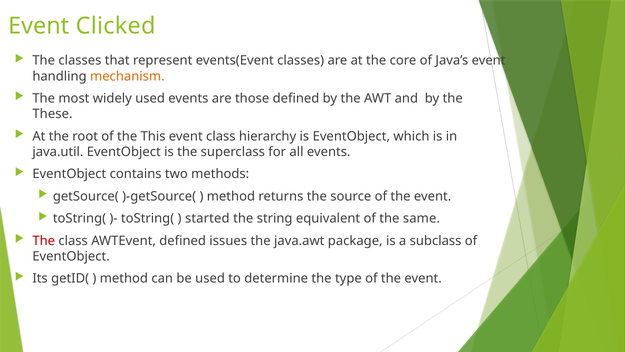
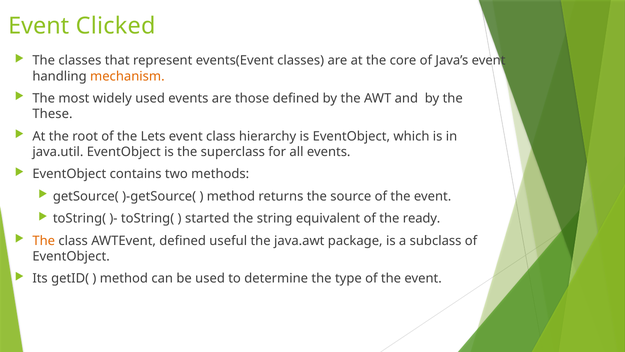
This: This -> Lets
same: same -> ready
The at (44, 240) colour: red -> orange
issues: issues -> useful
